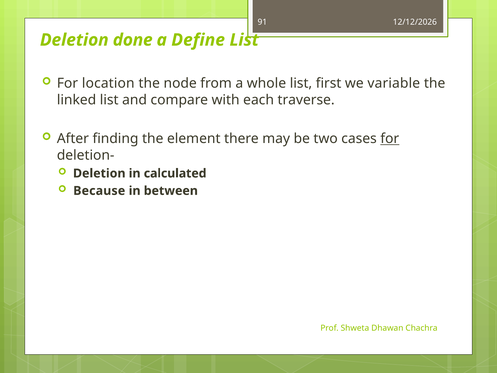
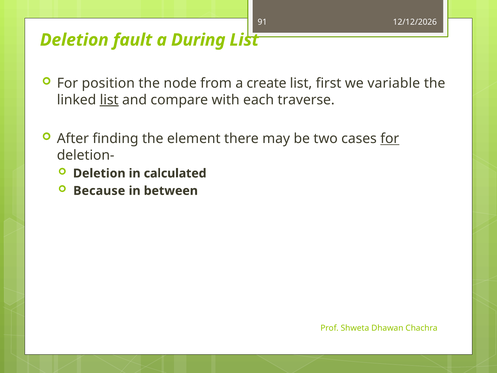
done: done -> fault
Define: Define -> During
location: location -> position
whole: whole -> create
list at (109, 100) underline: none -> present
